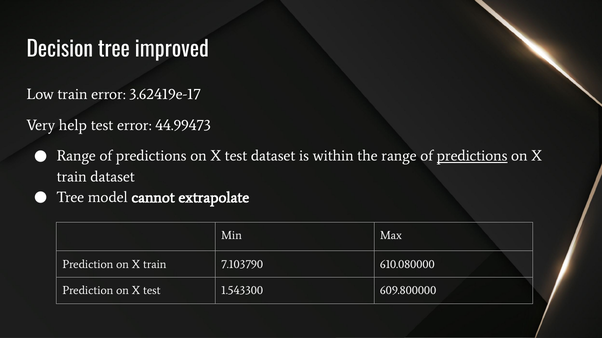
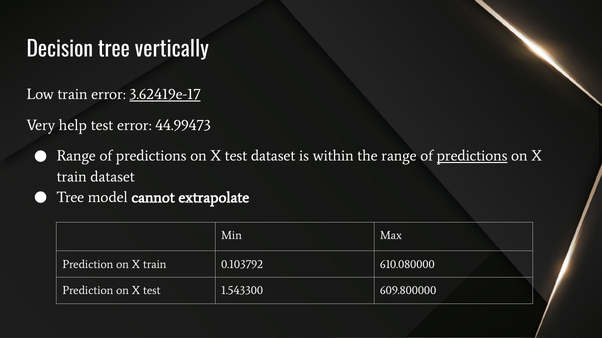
improved: improved -> vertically
3.62419e-17 underline: none -> present
7.103790: 7.103790 -> 0.103792
